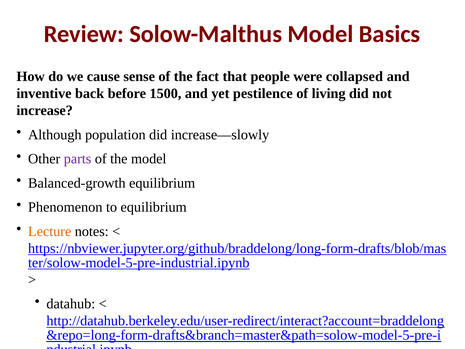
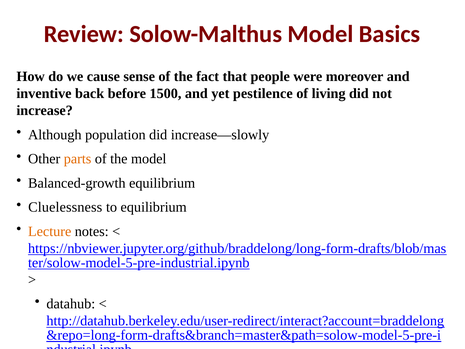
collapsed: collapsed -> moreover
parts colour: purple -> orange
Phenomenon: Phenomenon -> Cluelessness
